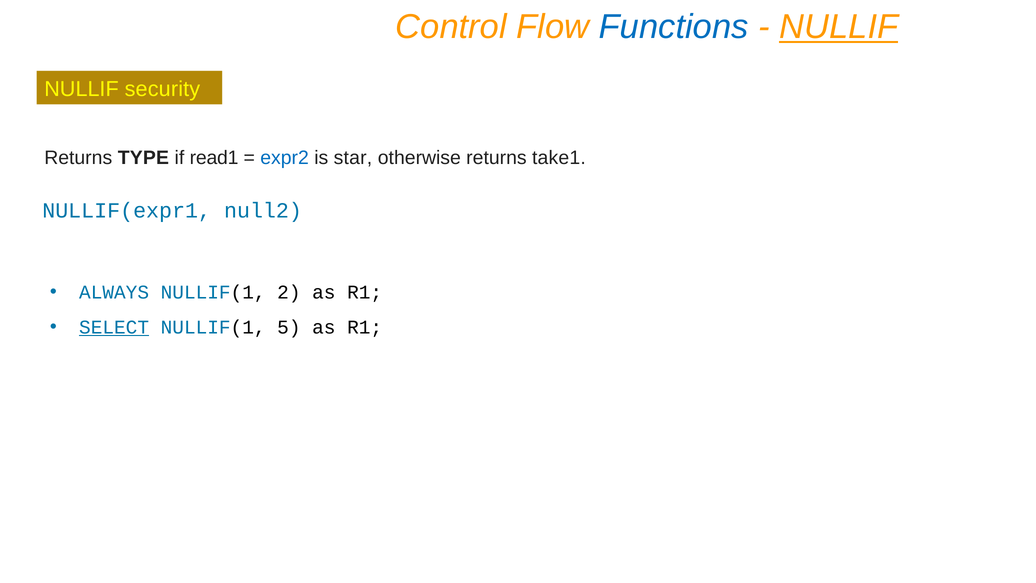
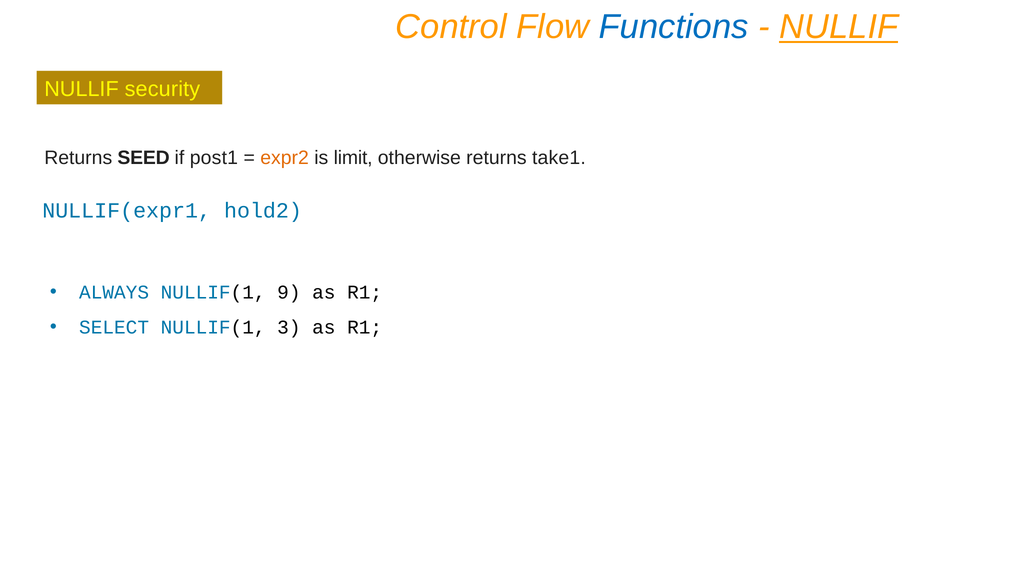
TYPE: TYPE -> SEED
read1: read1 -> post1
expr2 colour: blue -> orange
star: star -> limit
null2: null2 -> hold2
2: 2 -> 9
SELECT underline: present -> none
5: 5 -> 3
